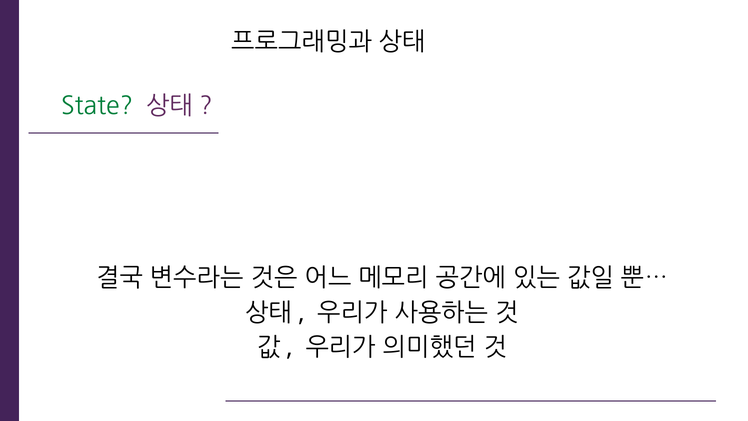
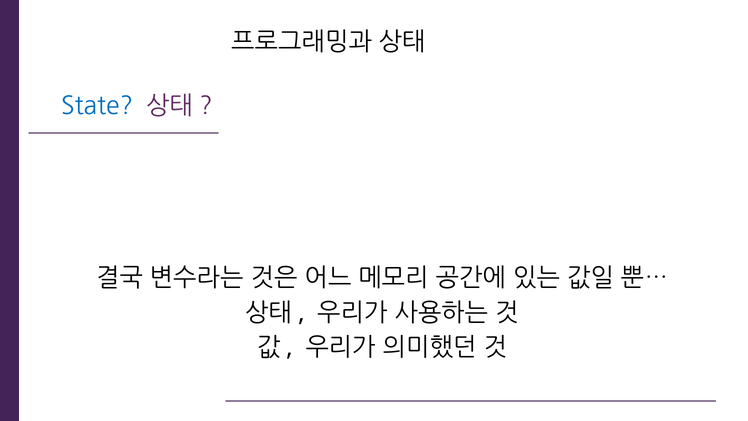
State colour: green -> blue
